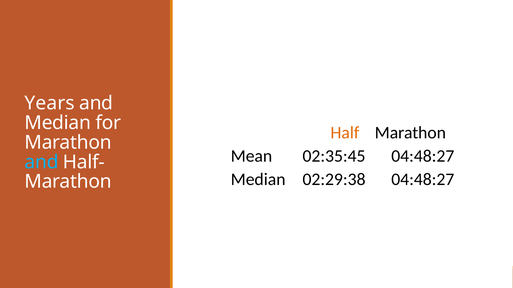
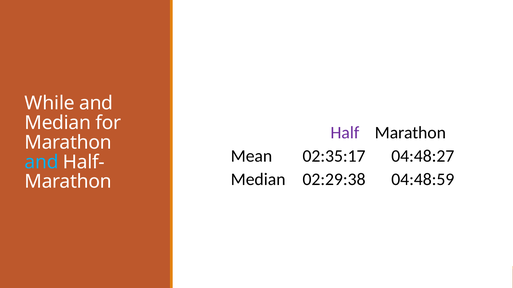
Years: Years -> While
Half colour: orange -> purple
02:35:45: 02:35:45 -> 02:35:17
02:29:38 04:48:27: 04:48:27 -> 04:48:59
